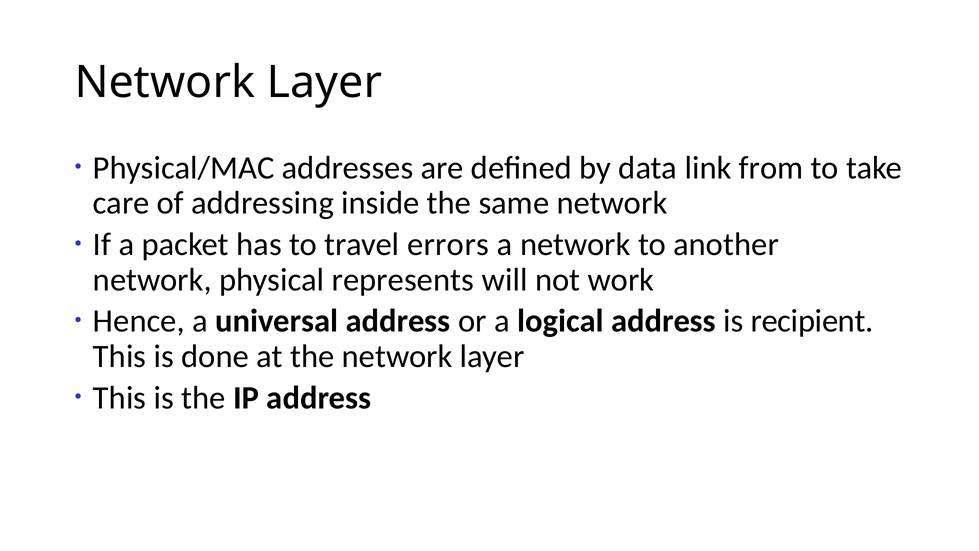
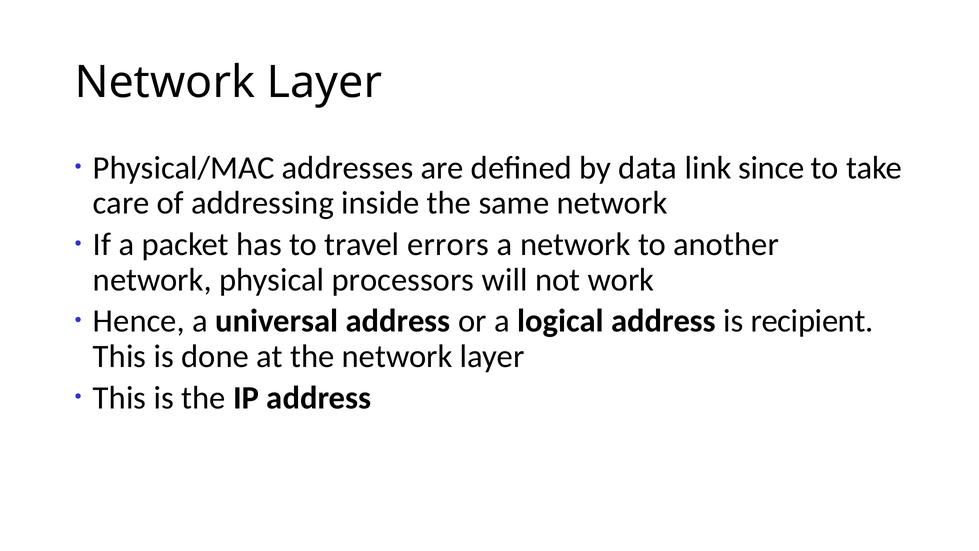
from: from -> since
represents: represents -> processors
